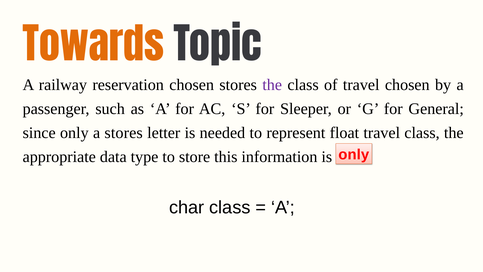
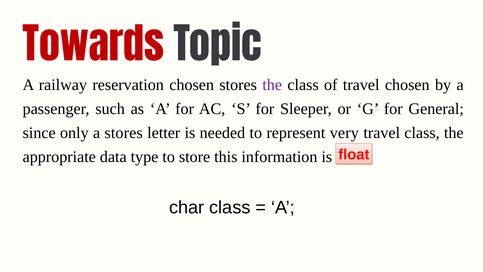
Towards colour: orange -> red
float: float -> very
is only: only -> float
